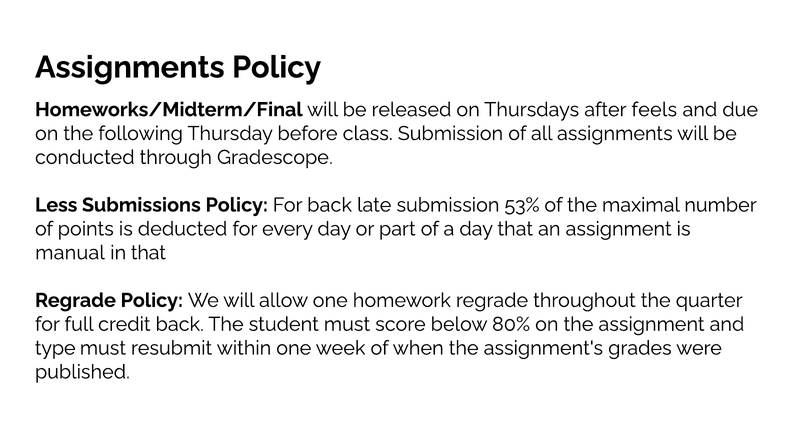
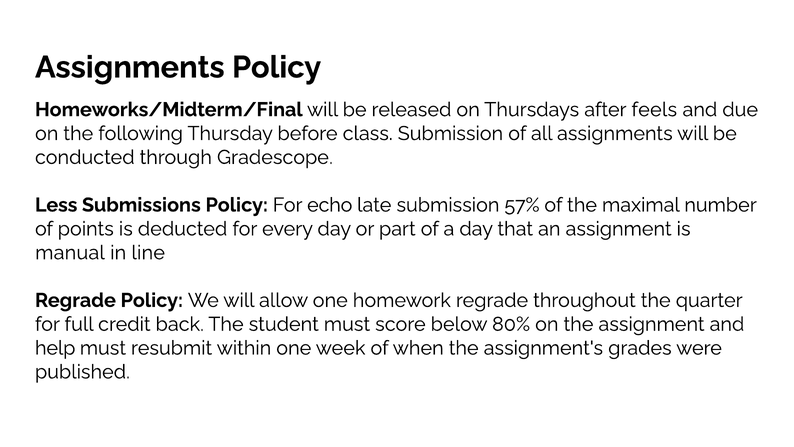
For back: back -> echo
53%: 53% -> 57%
in that: that -> line
type: type -> help
